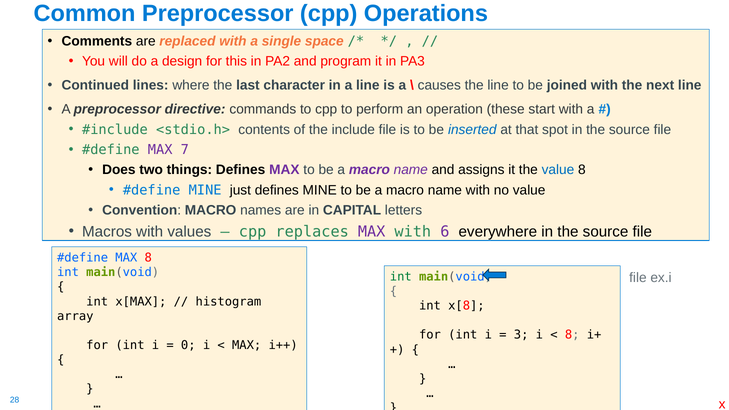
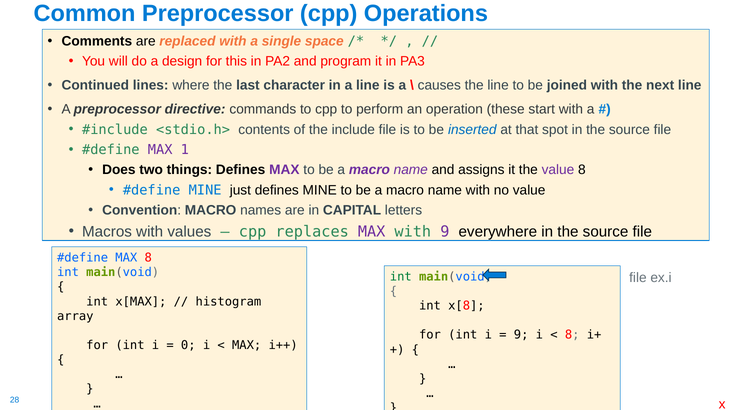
7: 7 -> 1
value at (558, 170) colour: blue -> purple
with 6: 6 -> 9
3 at (521, 335): 3 -> 9
